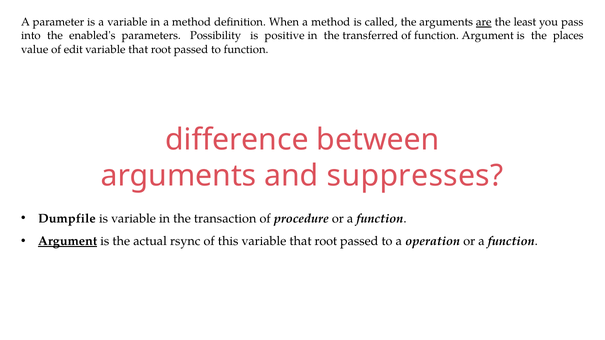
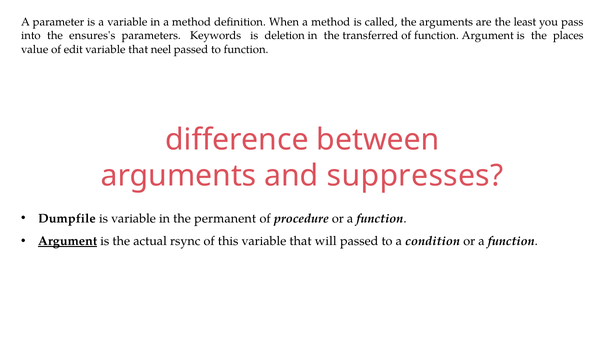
are underline: present -> none
enabled's: enabled's -> ensures's
Possibility: Possibility -> Keywords
positive: positive -> deletion
root at (161, 49): root -> neel
transaction: transaction -> permanent
this variable that root: root -> will
operation: operation -> condition
